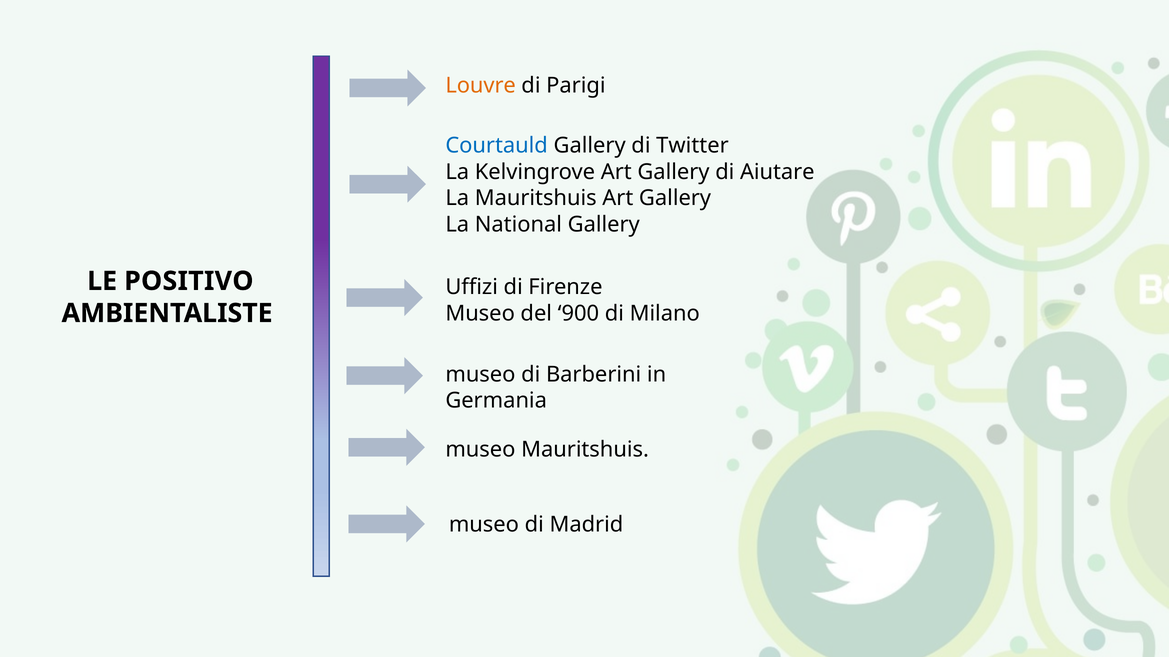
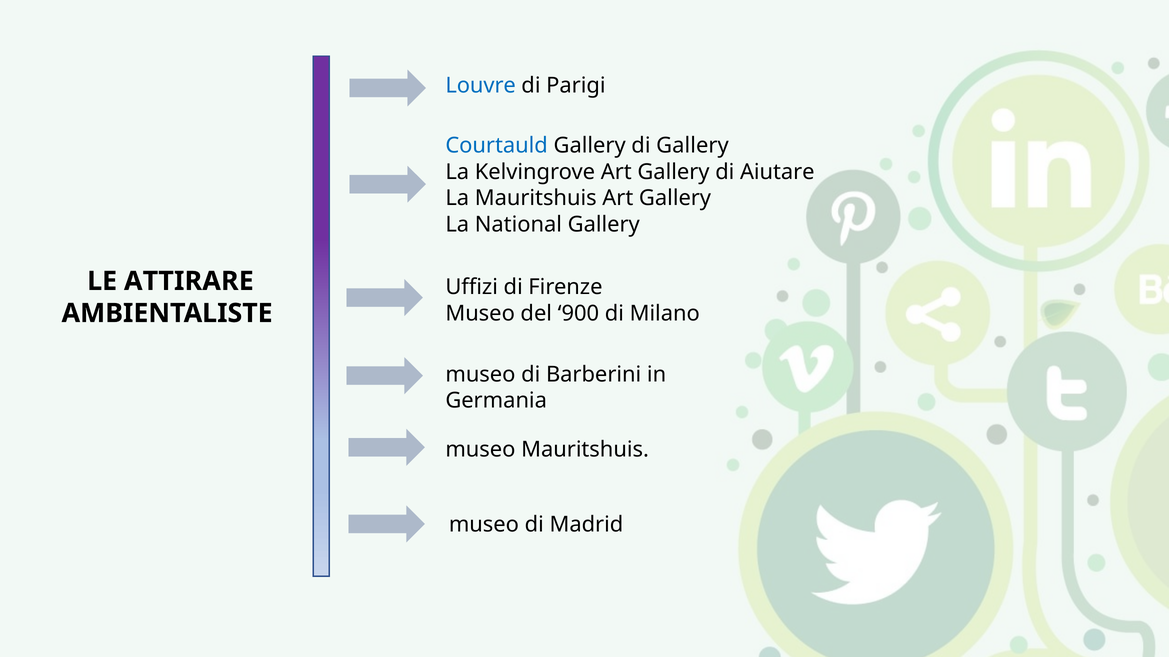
Louvre colour: orange -> blue
di Twitter: Twitter -> Gallery
POSITIVO: POSITIVO -> ATTIRARE
